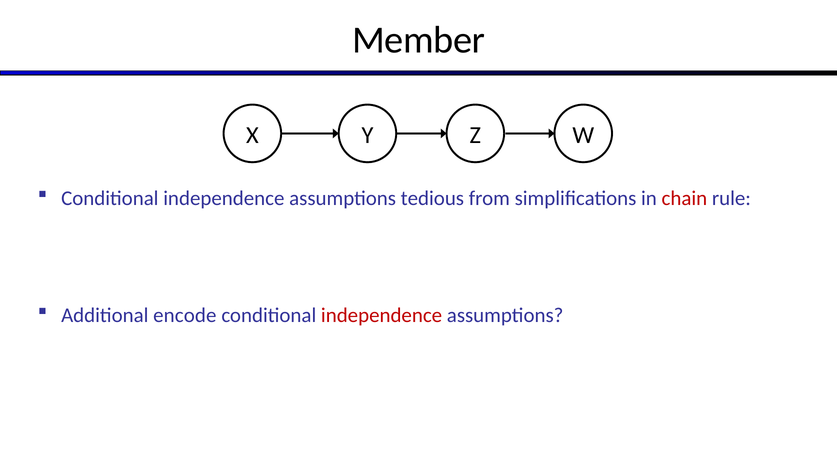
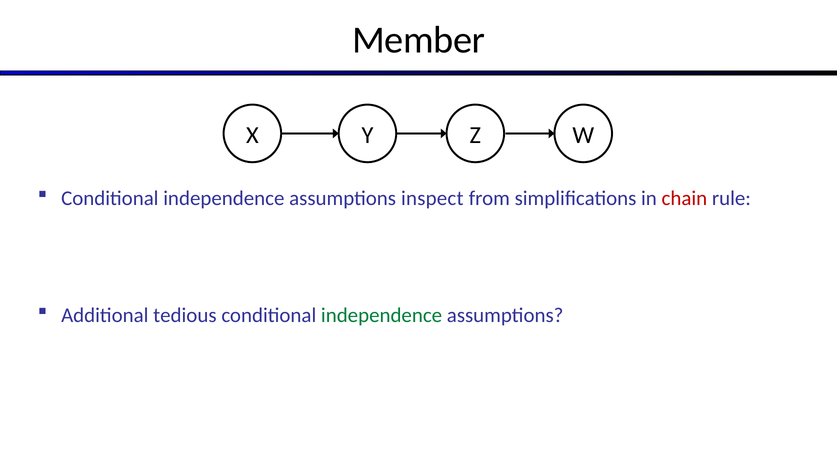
tedious: tedious -> inspect
encode: encode -> tedious
independence at (382, 315) colour: red -> green
